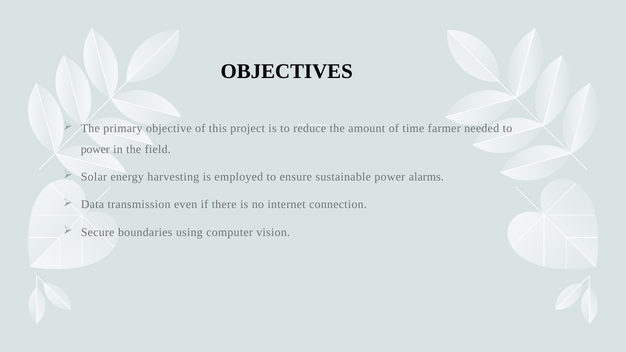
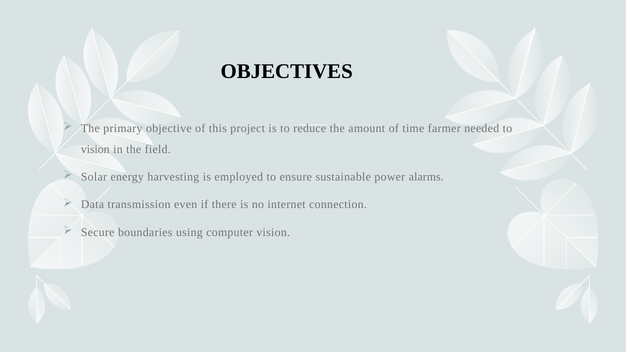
power at (95, 149): power -> vision
